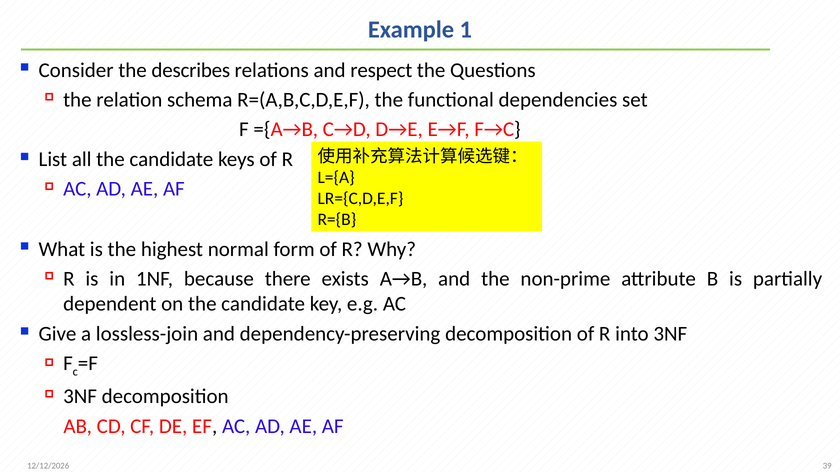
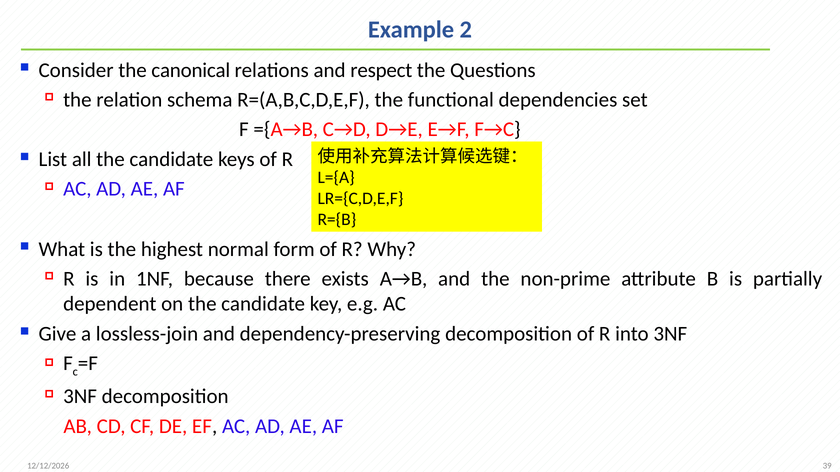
1: 1 -> 2
describes: describes -> canonical
